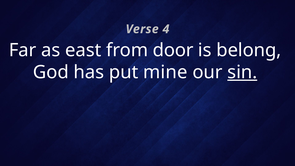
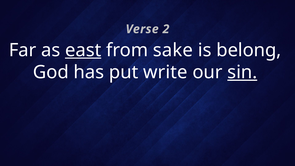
4: 4 -> 2
east underline: none -> present
door: door -> sake
mine: mine -> write
